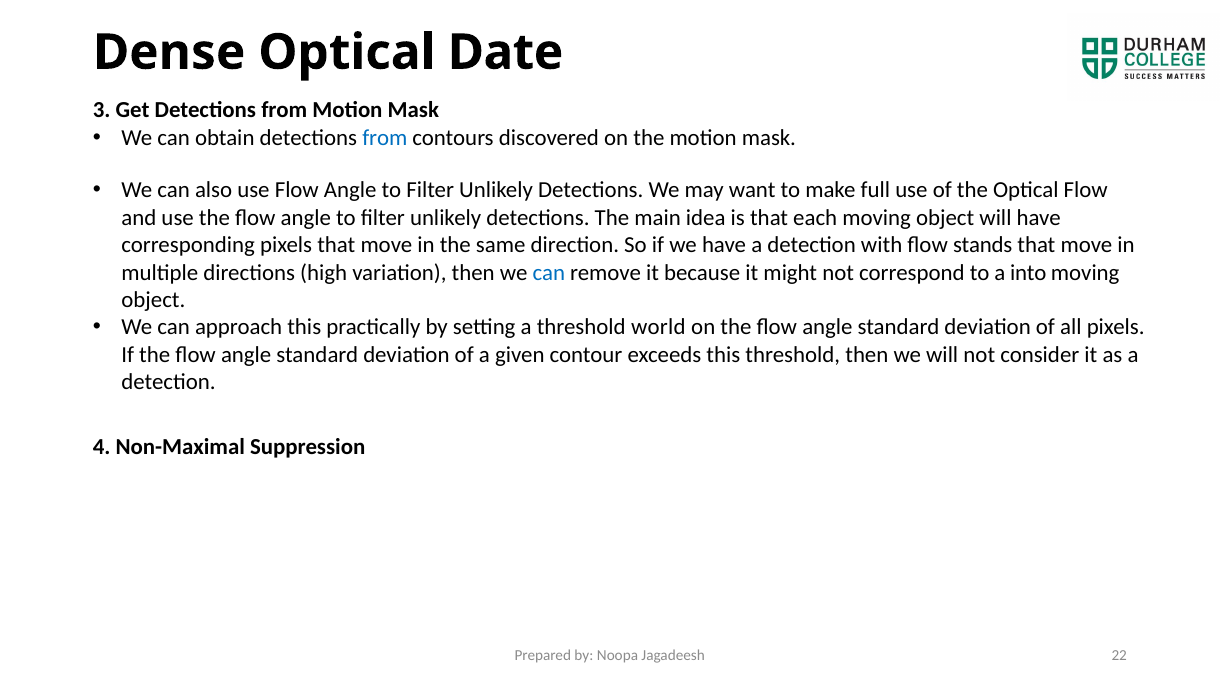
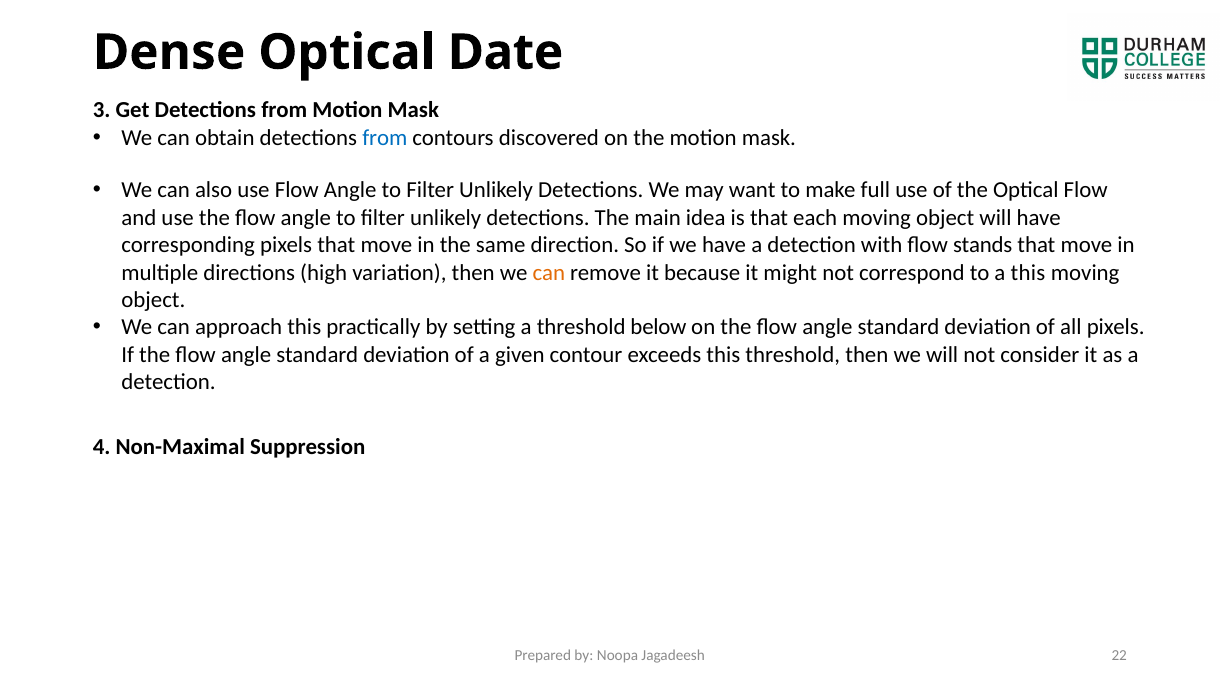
can at (549, 273) colour: blue -> orange
a into: into -> this
world: world -> below
